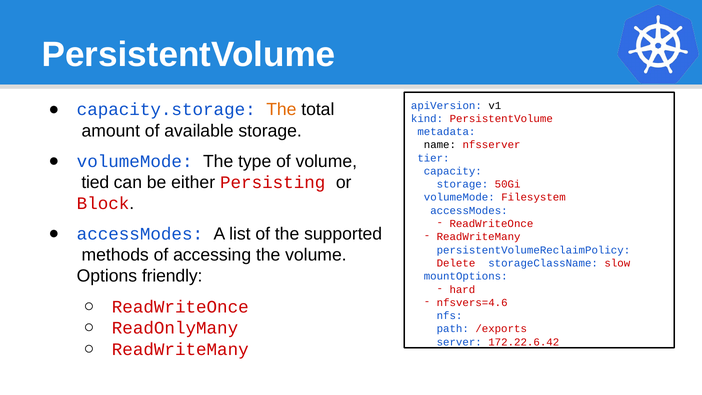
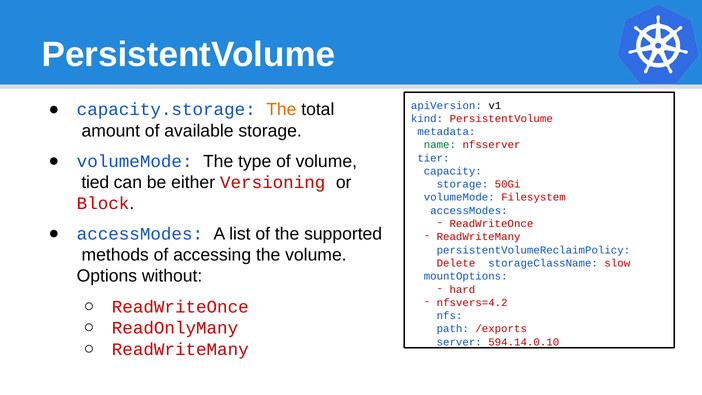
name colour: black -> green
Persisting: Persisting -> Versioning
friendly: friendly -> without
nfsvers=4.6: nfsvers=4.6 -> nfsvers=4.2
172.22.6.42: 172.22.6.42 -> 594.14.0.10
